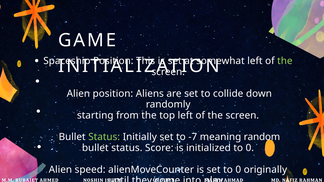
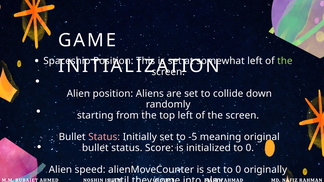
Status at (104, 137) colour: light green -> pink
-7: -7 -> -5
random: random -> original
